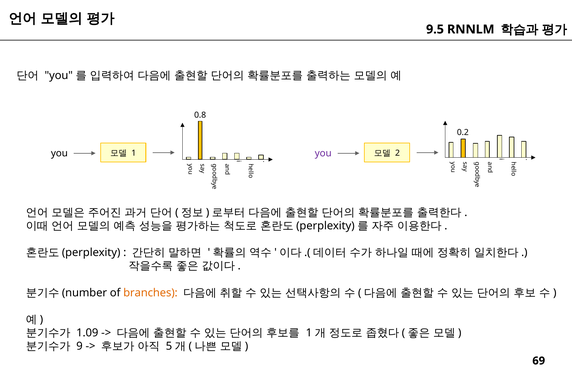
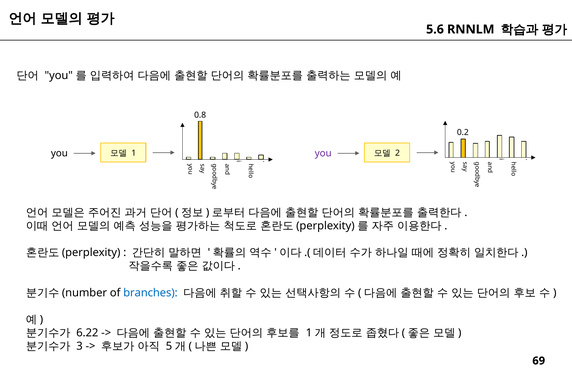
9.5: 9.5 -> 5.6
branches colour: orange -> blue
1.09: 1.09 -> 6.22
9: 9 -> 3
